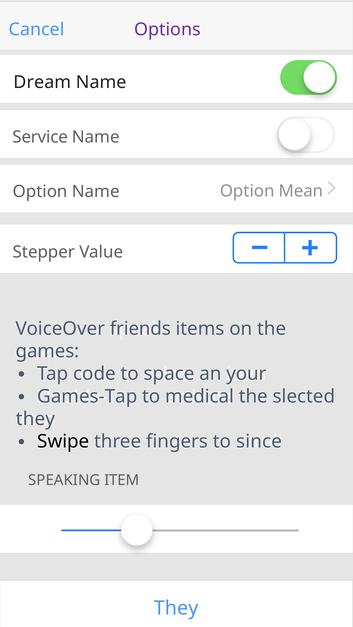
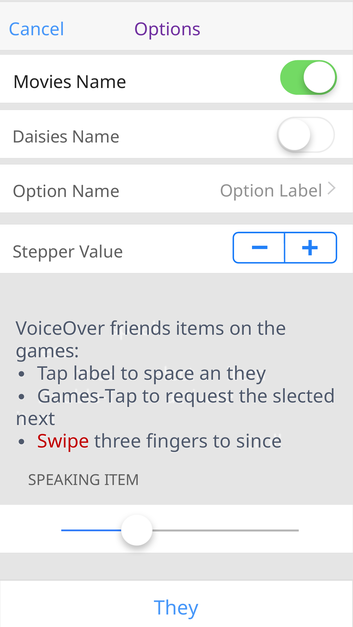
Dream: Dream -> Movies
Service: Service -> Daisies
Option Mean: Mean -> Label
Tap code: code -> label
an your: your -> they
medical: medical -> request
they at (35, 419): they -> next
Swipe colour: black -> red
